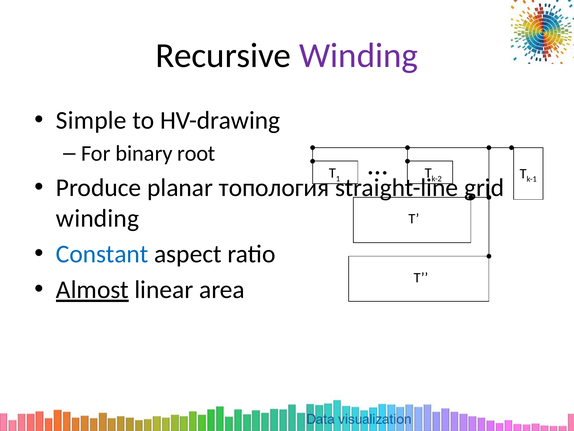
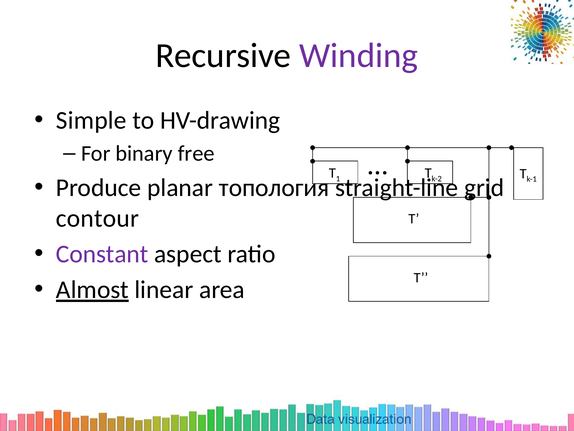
root: root -> free
winding at (98, 218): winding -> contour
Constant colour: blue -> purple
